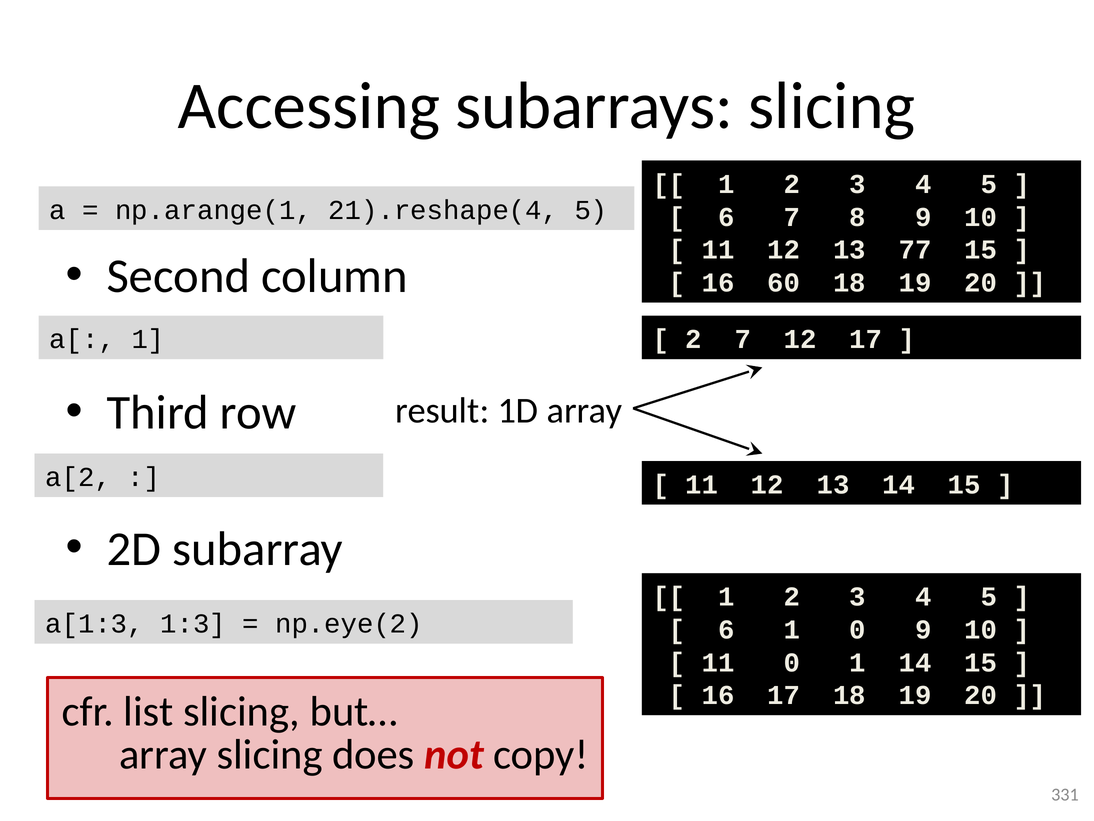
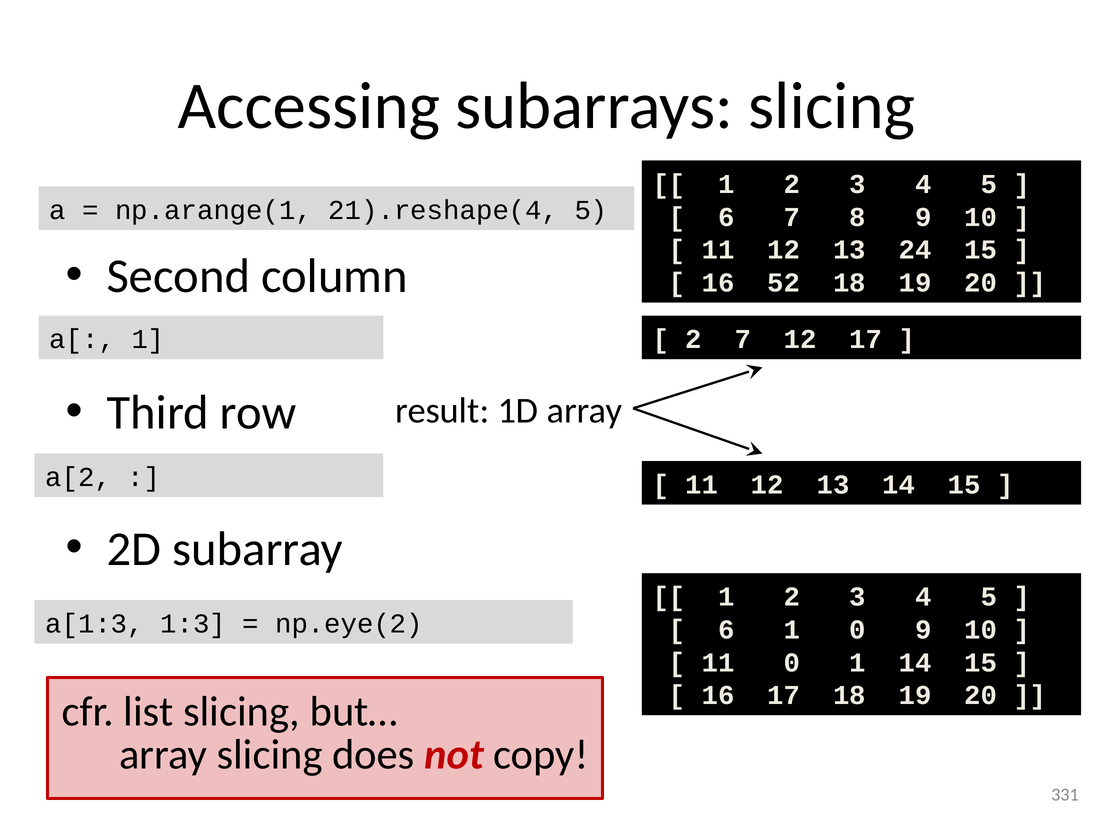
77: 77 -> 24
60: 60 -> 52
